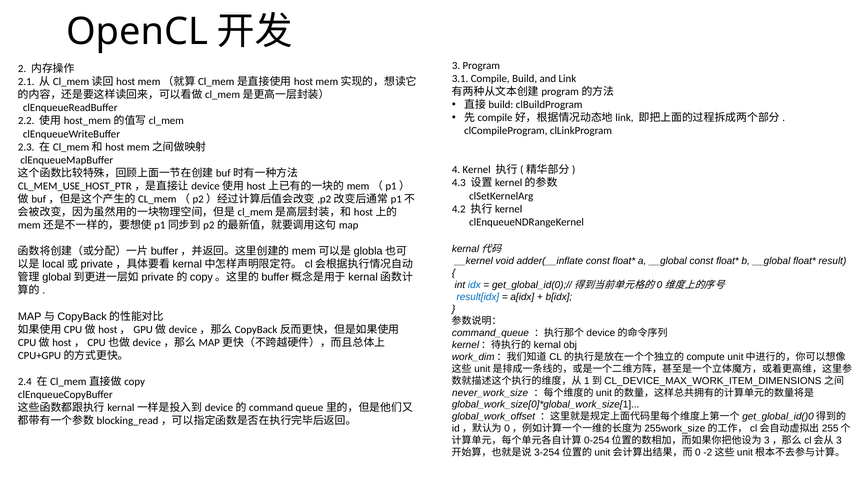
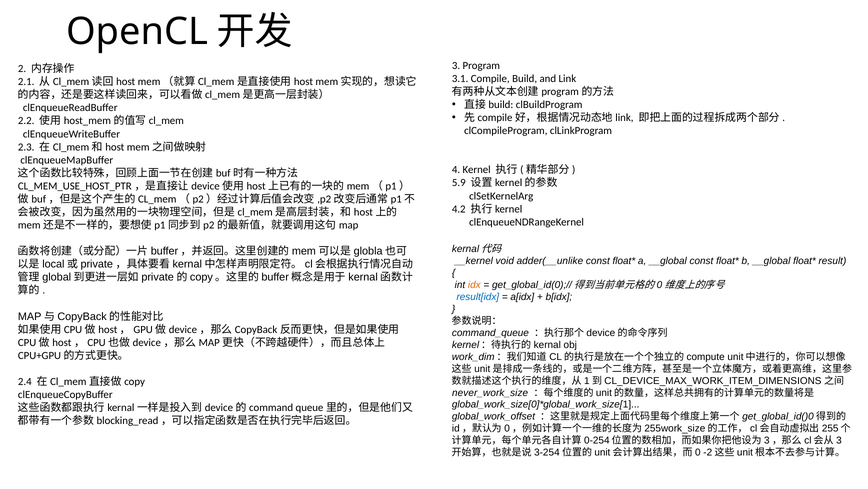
4.3: 4.3 -> 5.9
adder(__inflate: adder(__inflate -> adder(__unlike
idx colour: blue -> orange
